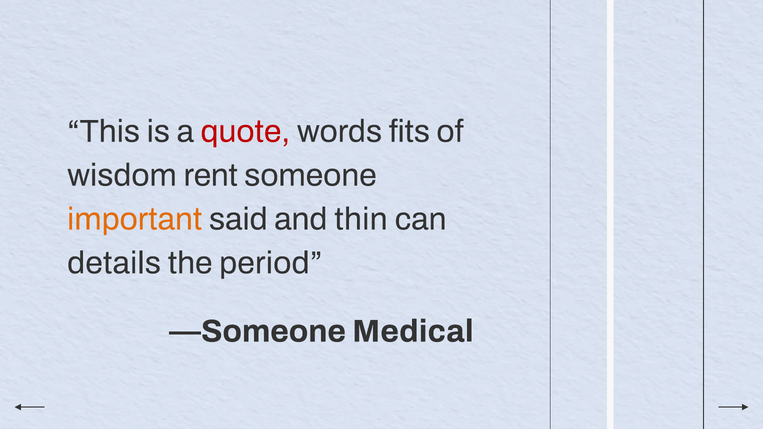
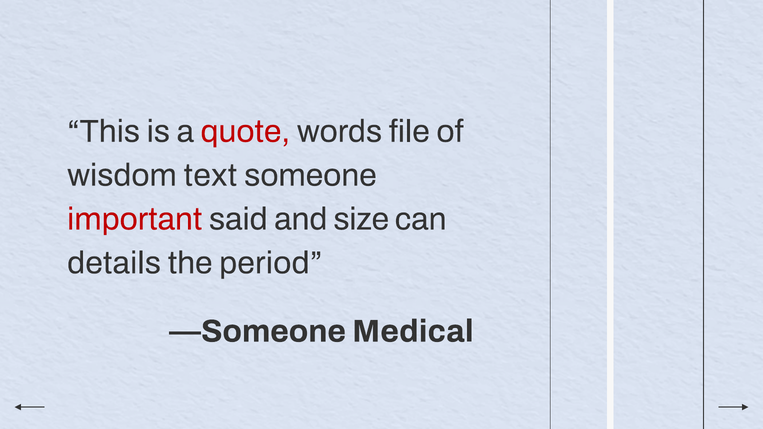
fits: fits -> file
rent: rent -> text
important colour: orange -> red
thin: thin -> size
